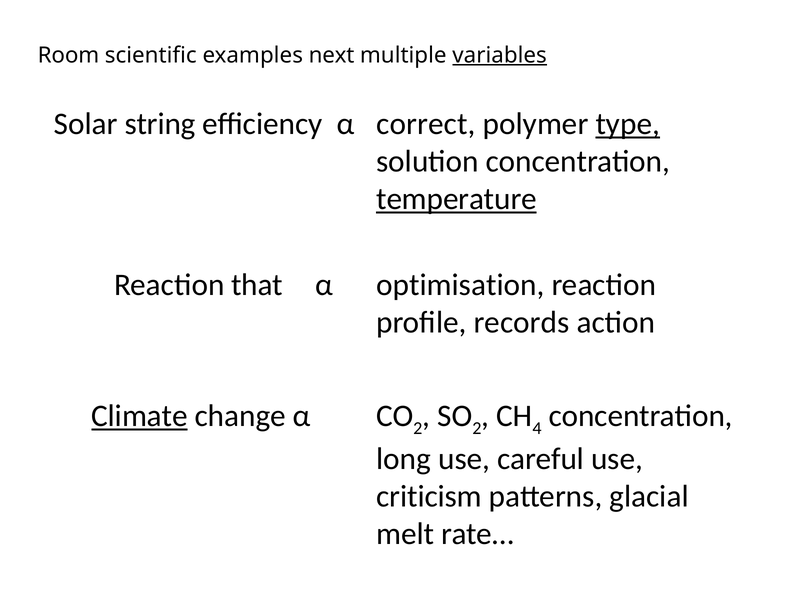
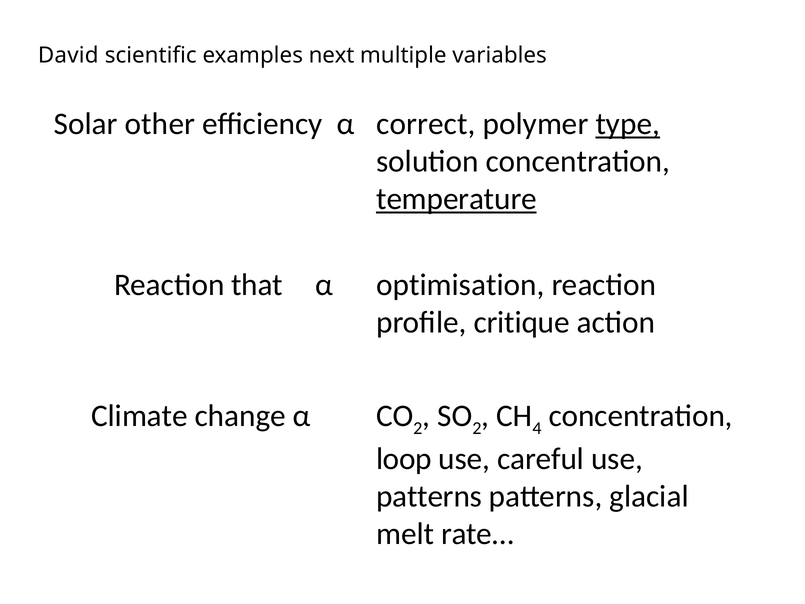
Room: Room -> David
variables underline: present -> none
string: string -> other
records: records -> critique
Climate underline: present -> none
long: long -> loop
criticism at (429, 496): criticism -> patterns
